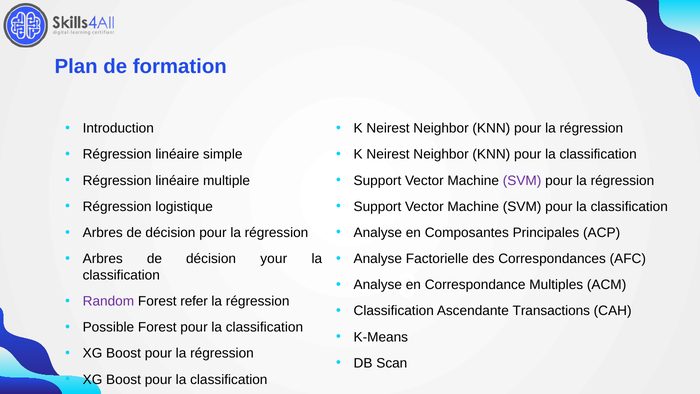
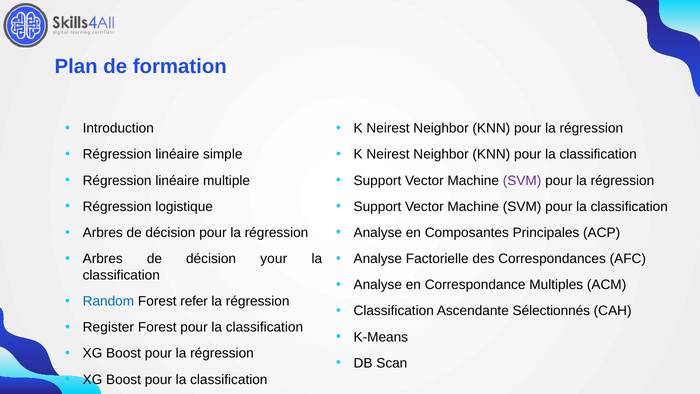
Random colour: purple -> blue
Transactions: Transactions -> Sélectionnés
Possible: Possible -> Register
